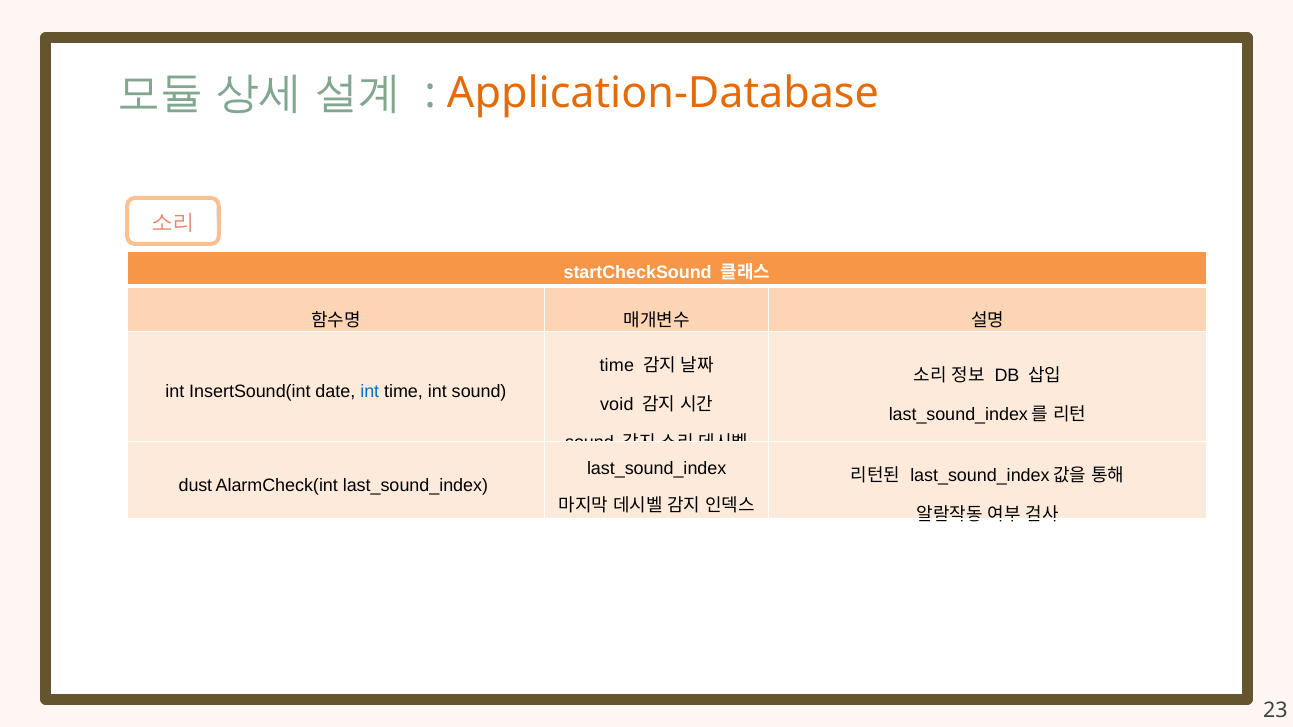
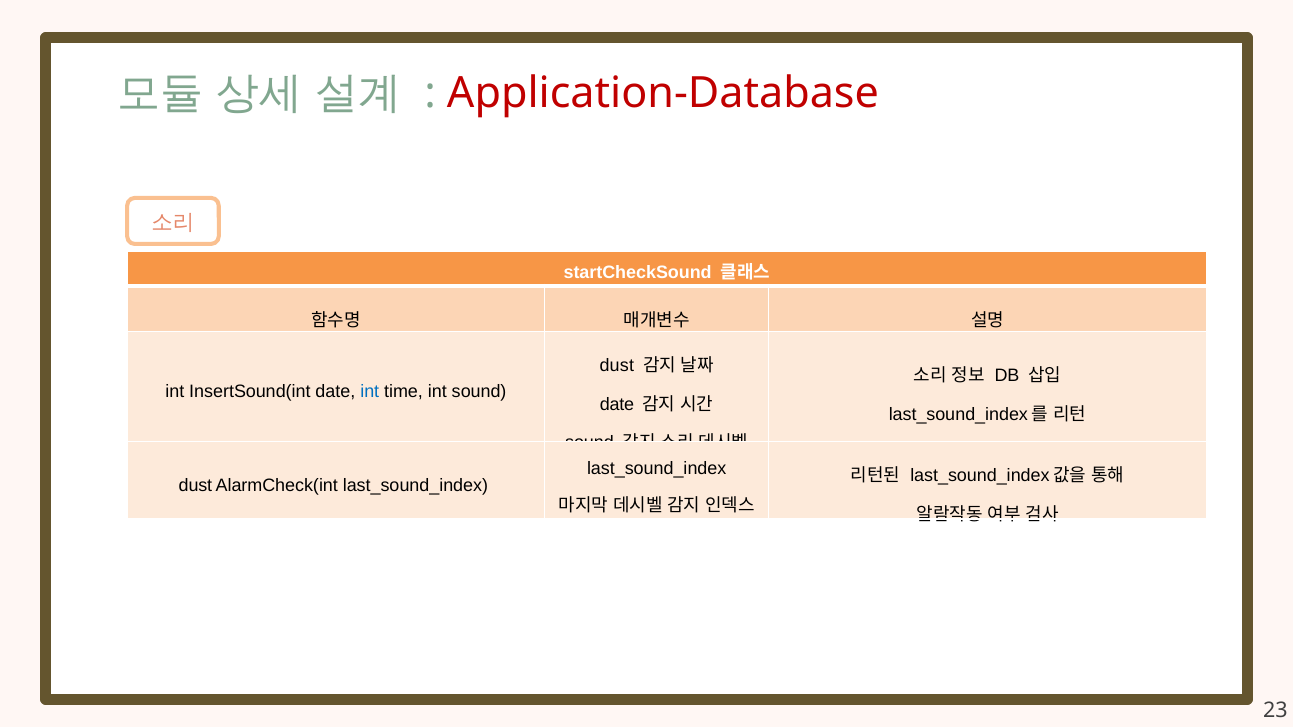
Application-Database colour: orange -> red
time at (617, 366): time -> dust
void at (617, 404): void -> date
